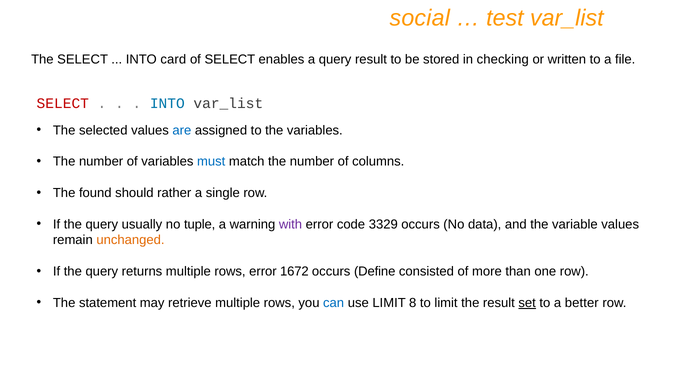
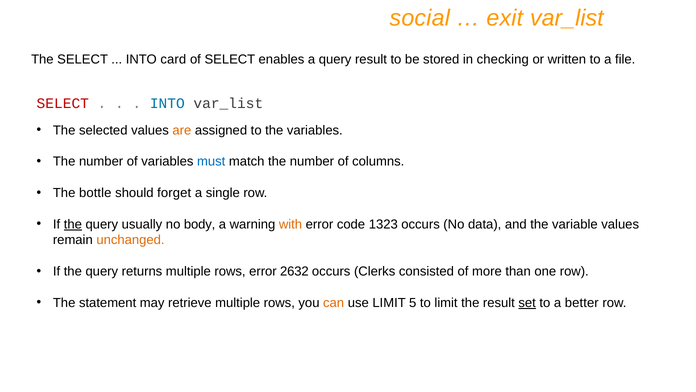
test: test -> exit
are colour: blue -> orange
found: found -> bottle
rather: rather -> forget
the at (73, 224) underline: none -> present
tuple: tuple -> body
with colour: purple -> orange
3329: 3329 -> 1323
1672: 1672 -> 2632
Define: Define -> Clerks
can colour: blue -> orange
8: 8 -> 5
